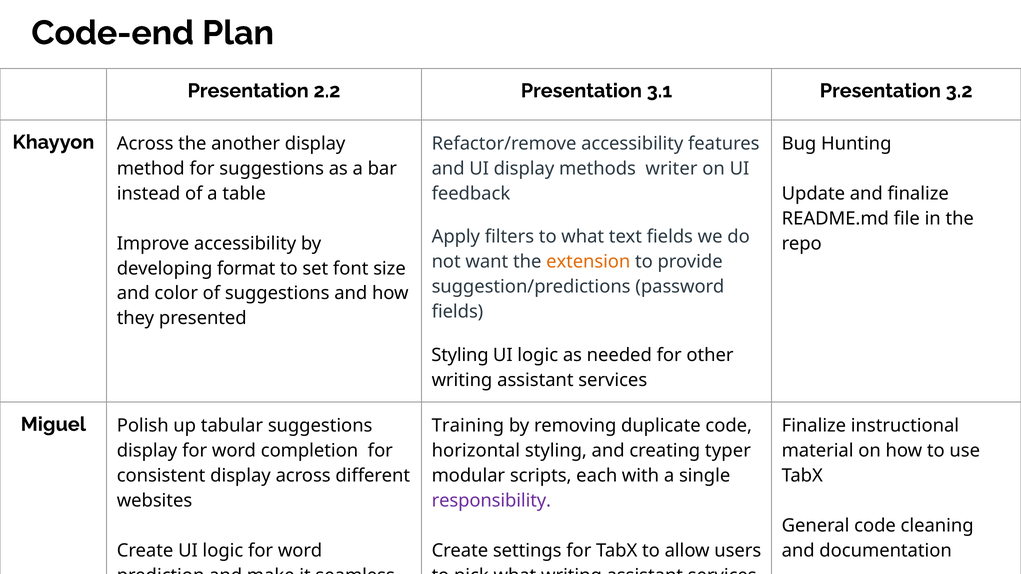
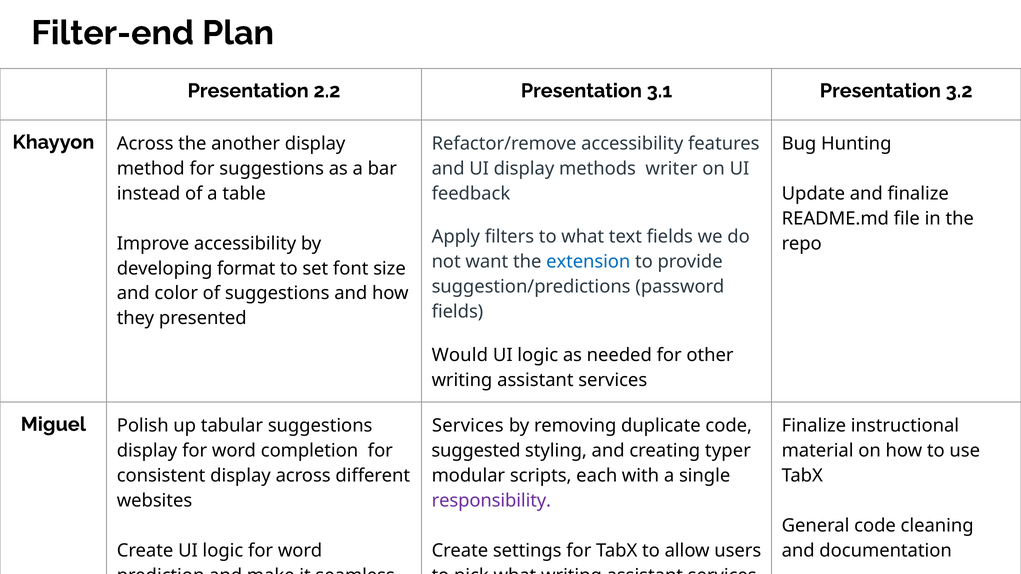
Code-end: Code-end -> Filter-end
extension colour: orange -> blue
Styling at (460, 355): Styling -> Would
Training at (468, 426): Training -> Services
horizontal: horizontal -> suggested
